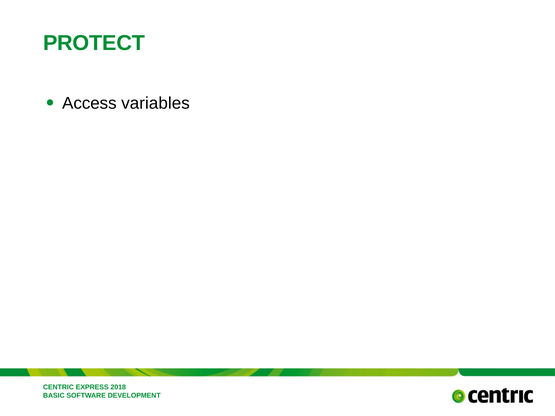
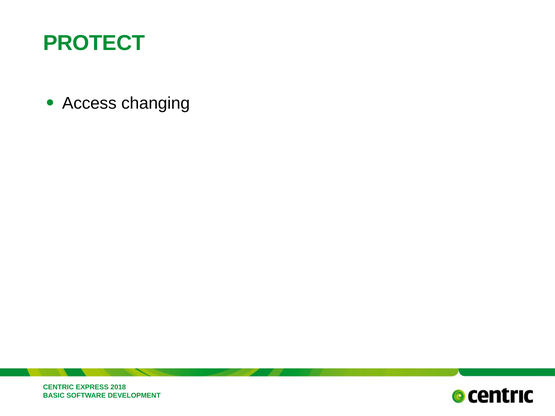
variables: variables -> changing
